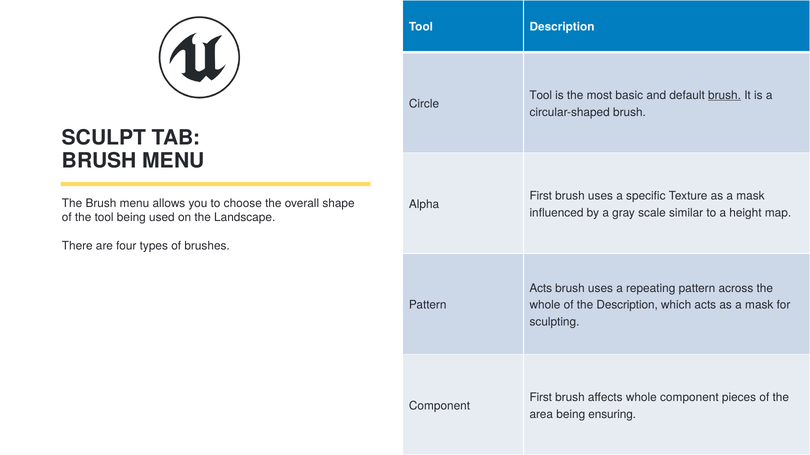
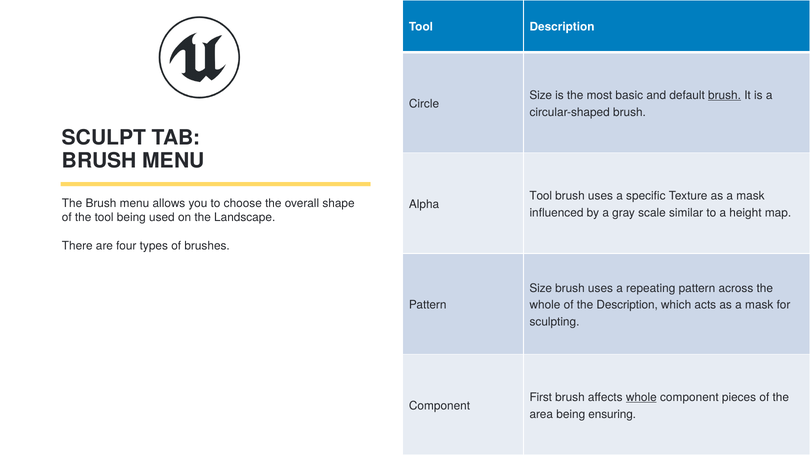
Tool at (541, 95): Tool -> Size
First at (541, 196): First -> Tool
Acts at (541, 289): Acts -> Size
whole at (641, 398) underline: none -> present
